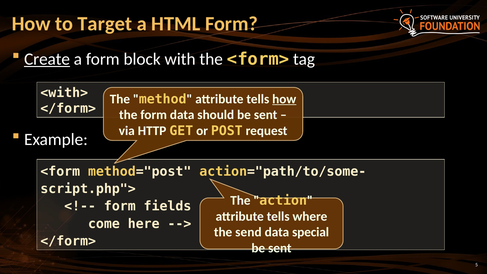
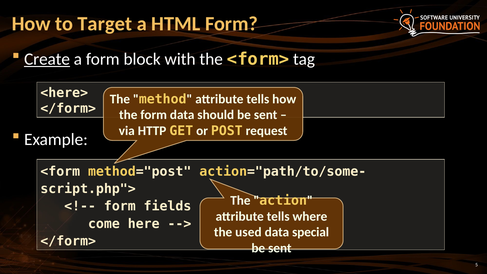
<with>: <with> -> <here>
how at (284, 99) underline: present -> none
send: send -> used
